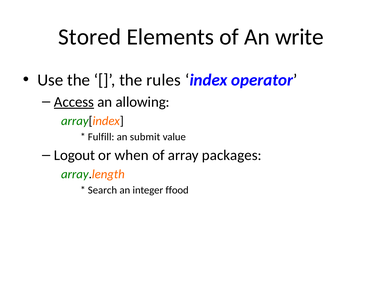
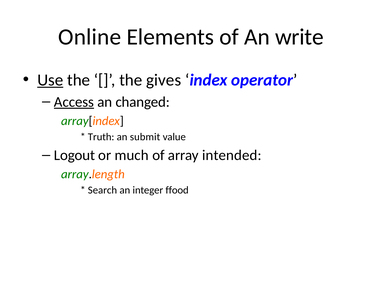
Stored: Stored -> Online
Use underline: none -> present
rules: rules -> gives
allowing: allowing -> changed
Fulfill: Fulfill -> Truth
when: when -> much
packages: packages -> intended
